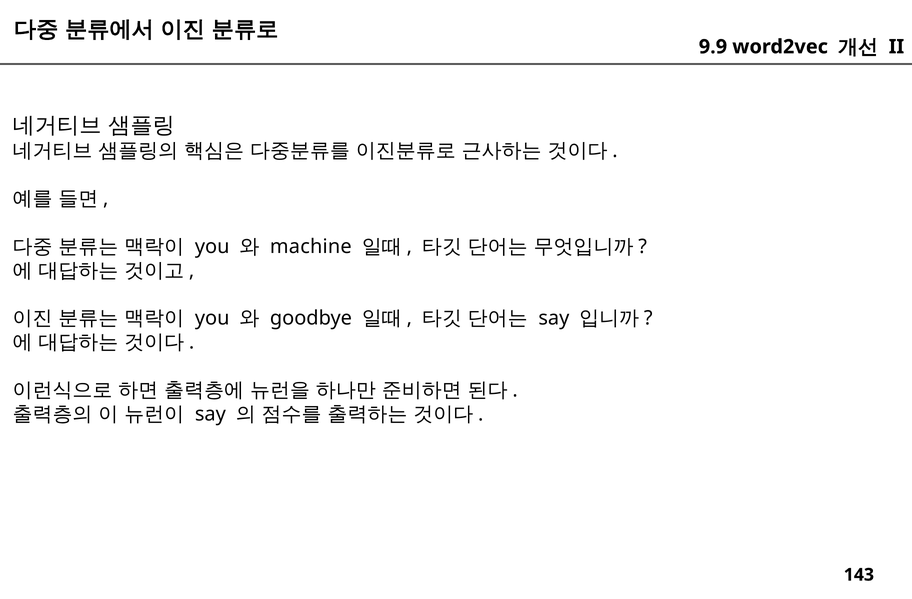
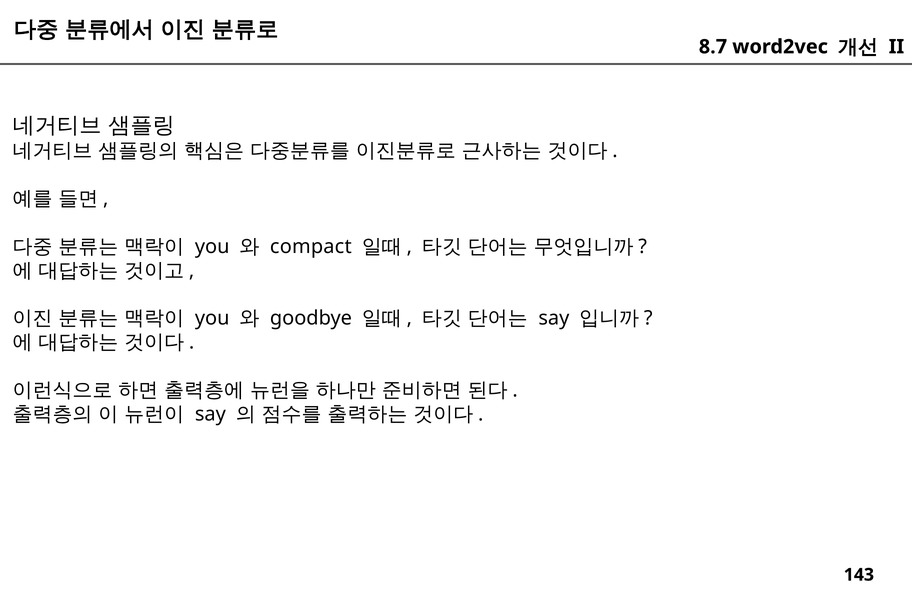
9.9: 9.9 -> 8.7
machine: machine -> compact
